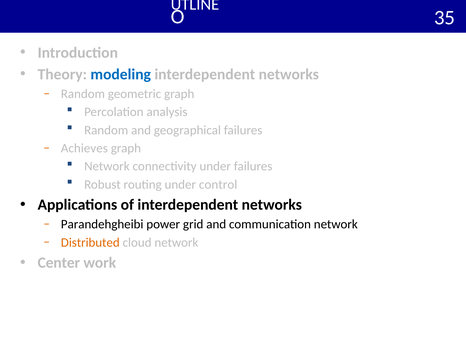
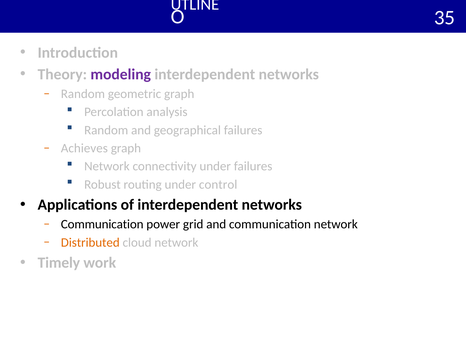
modeling colour: blue -> purple
Parandehgheibi at (102, 225): Parandehgheibi -> Communication
Center: Center -> Timely
